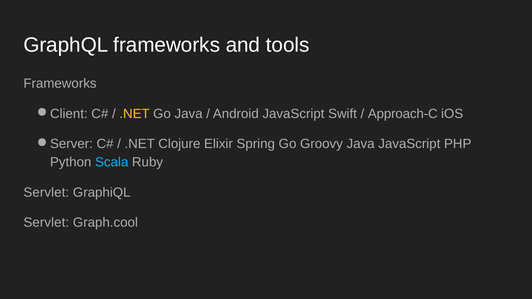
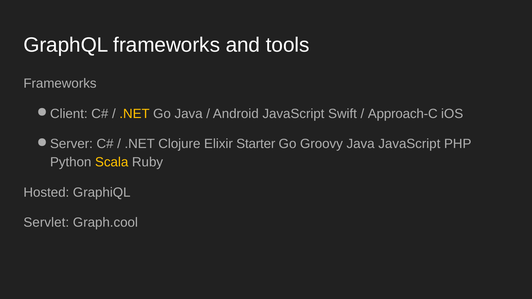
Spring: Spring -> Starter
Scala colour: light blue -> yellow
Servlet at (46, 192): Servlet -> Hosted
